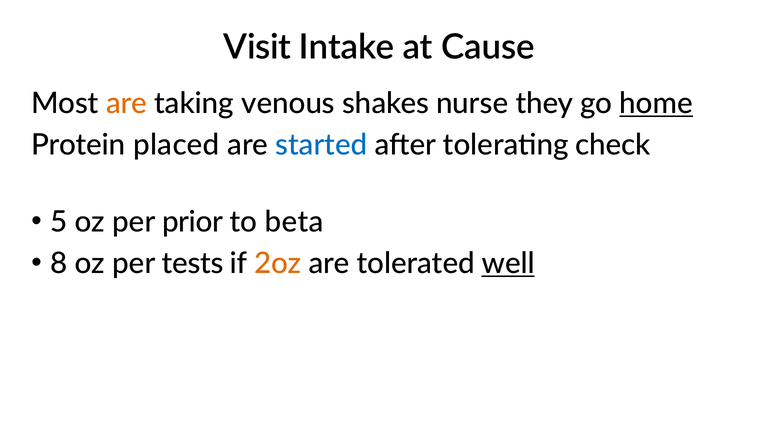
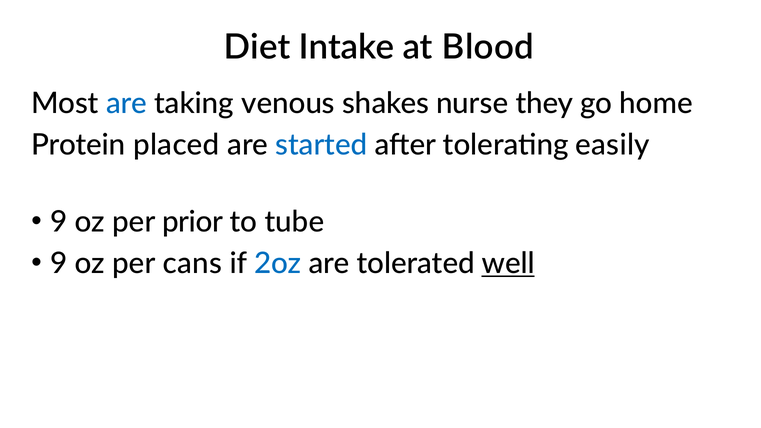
Visit: Visit -> Diet
Cause: Cause -> Blood
are at (127, 104) colour: orange -> blue
home underline: present -> none
check: check -> easily
5 at (59, 222): 5 -> 9
beta: beta -> tube
8 at (59, 264): 8 -> 9
tests: tests -> cans
2oz colour: orange -> blue
